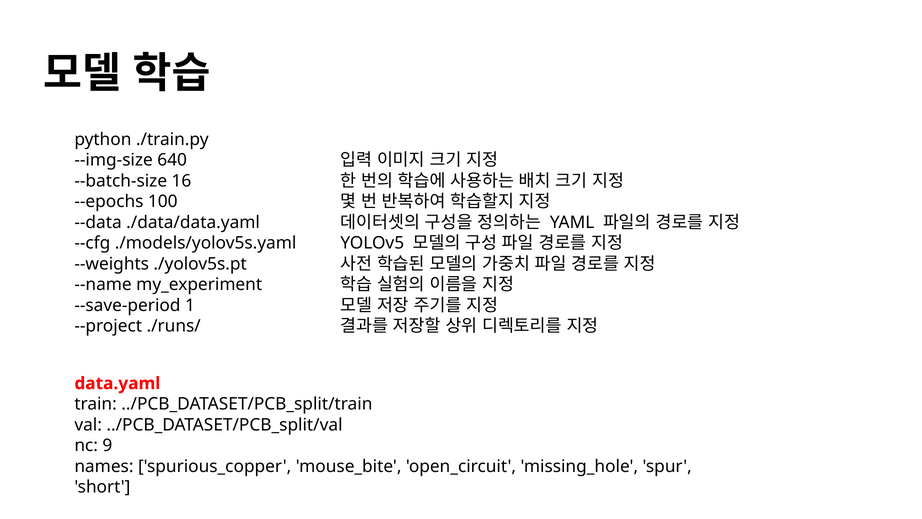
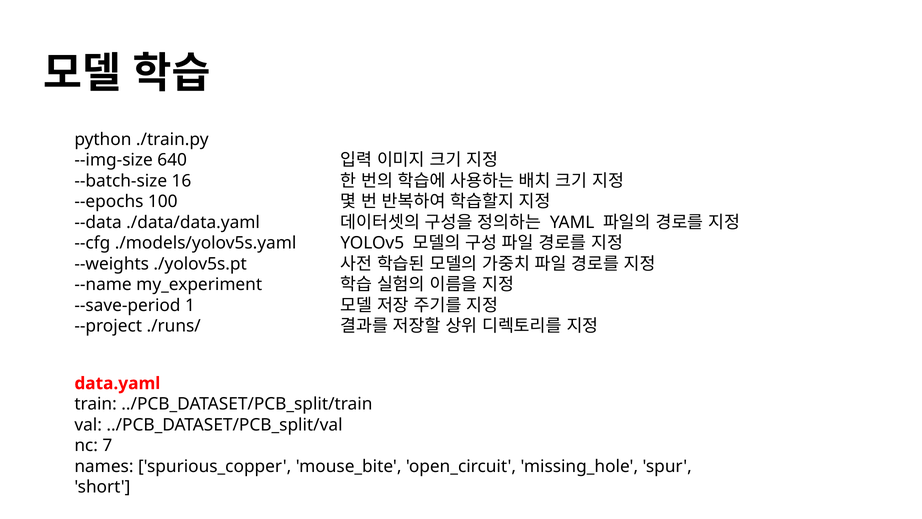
9: 9 -> 7
